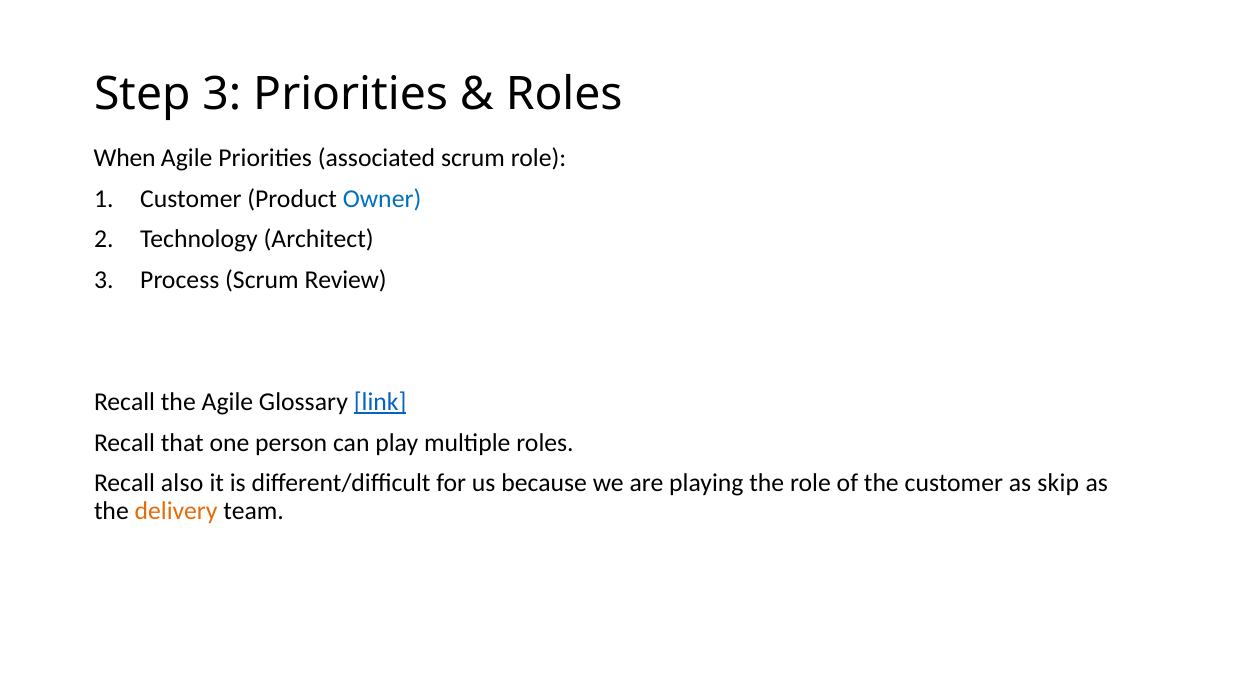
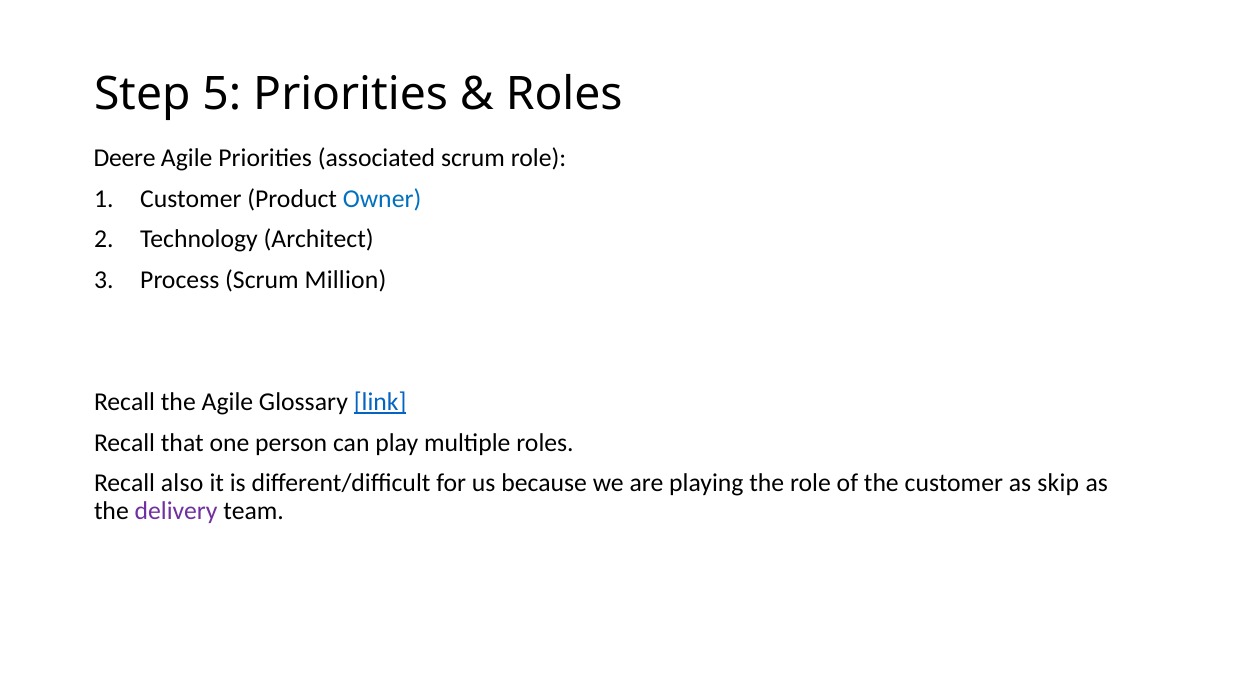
Step 3: 3 -> 5
When: When -> Deere
Review: Review -> Million
delivery colour: orange -> purple
